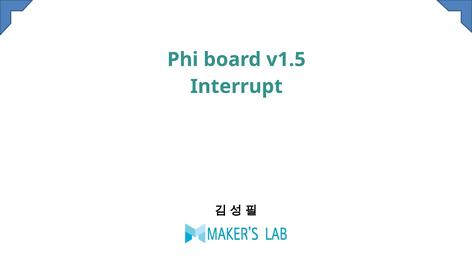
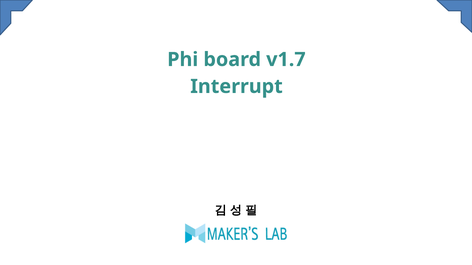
v1.5: v1.5 -> v1.7
